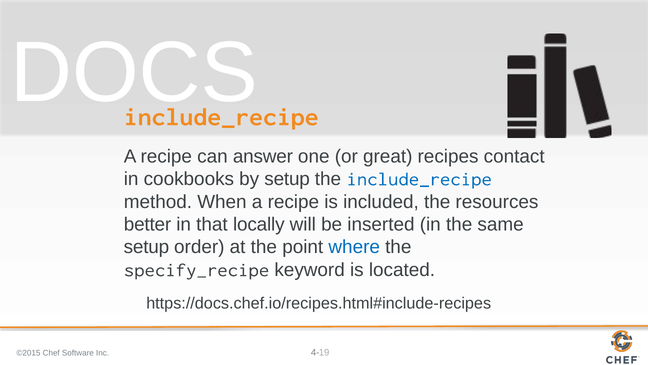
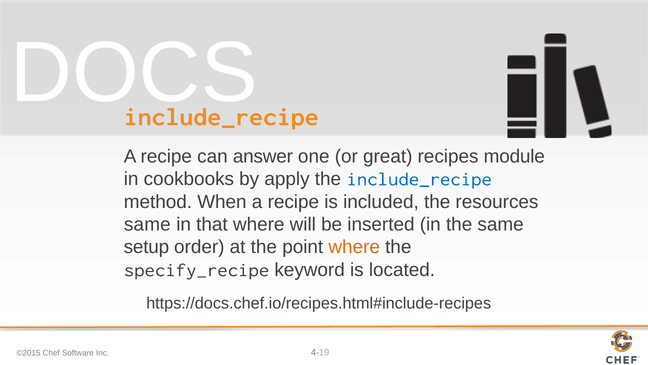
contact: contact -> module
by setup: setup -> apply
better at (148, 224): better -> same
that locally: locally -> where
where at (354, 247) colour: blue -> orange
